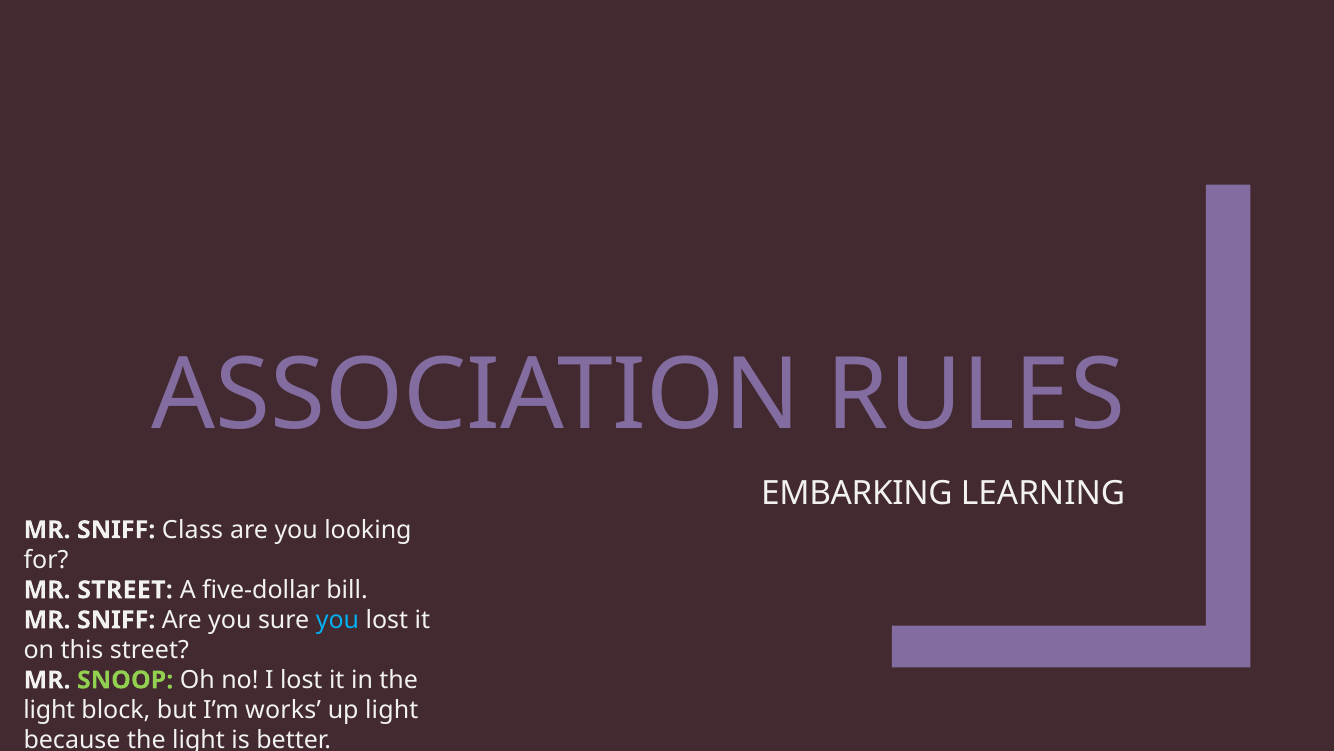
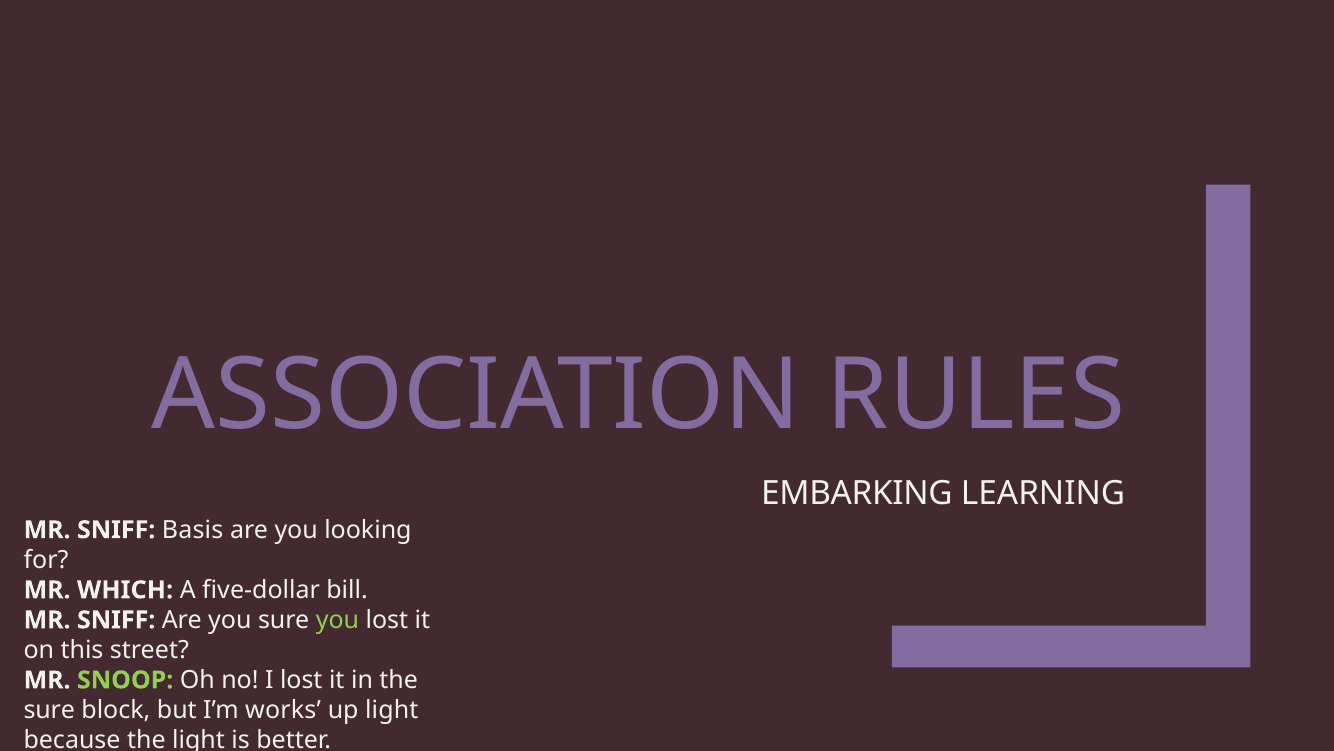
Class: Class -> Basis
MR STREET: STREET -> WHICH
you at (337, 620) colour: light blue -> light green
light at (49, 710): light -> sure
